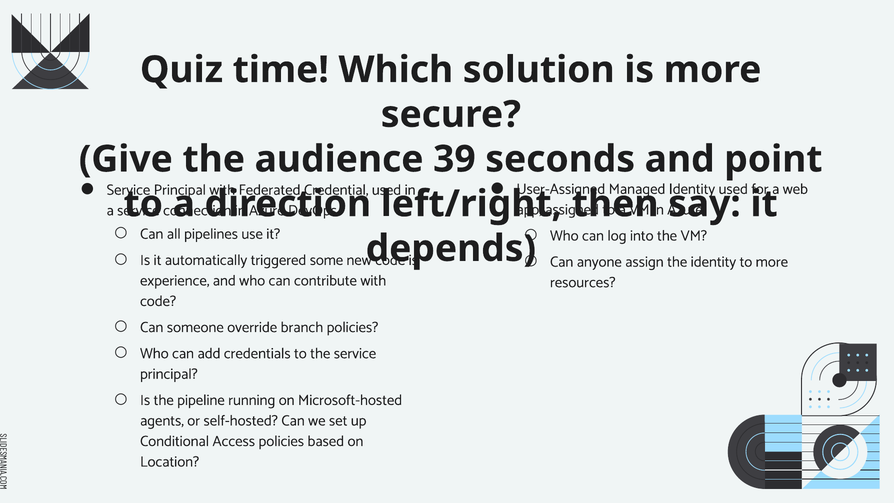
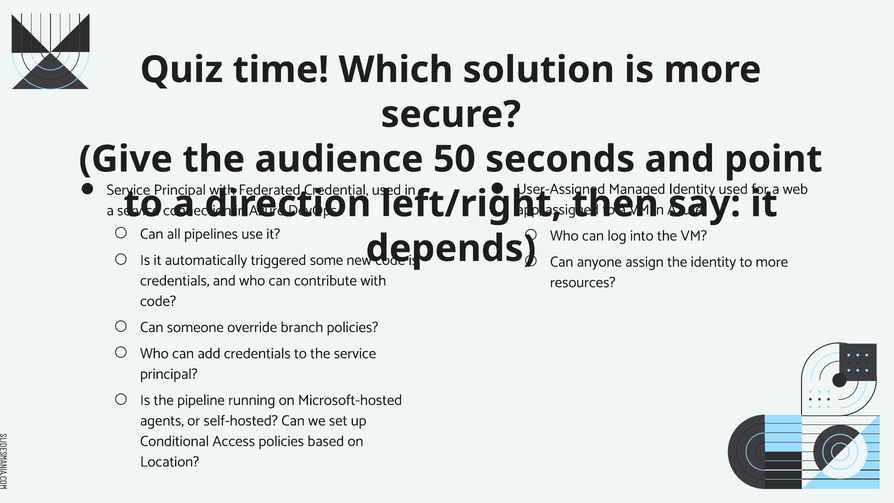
39: 39 -> 50
experience at (175, 280): experience -> credentials
